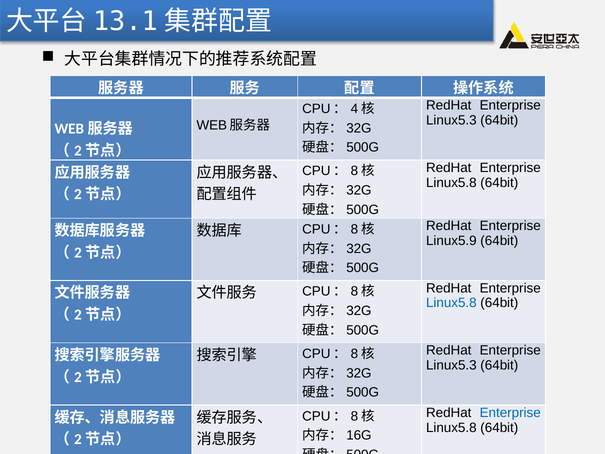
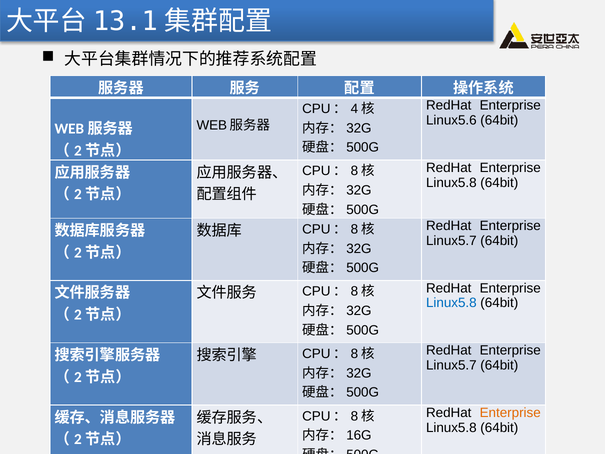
Linux5.3 at (451, 120): Linux5.3 -> Linux5.6
Linux5.9 at (451, 241): Linux5.9 -> Linux5.7
Linux5.3 at (451, 365): Linux5.3 -> Linux5.7
Enterprise at (510, 412) colour: blue -> orange
